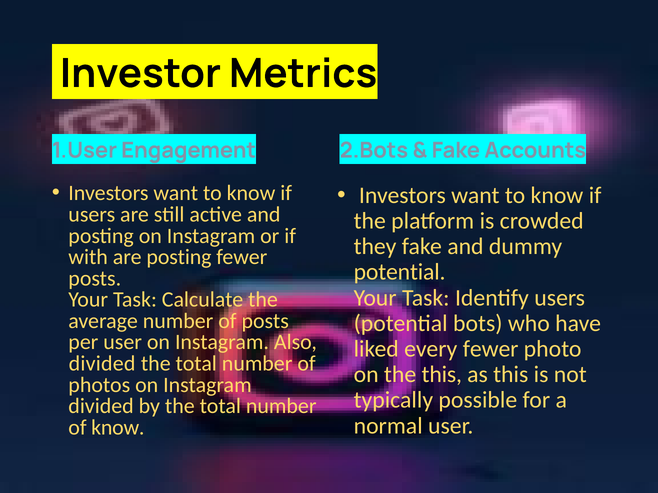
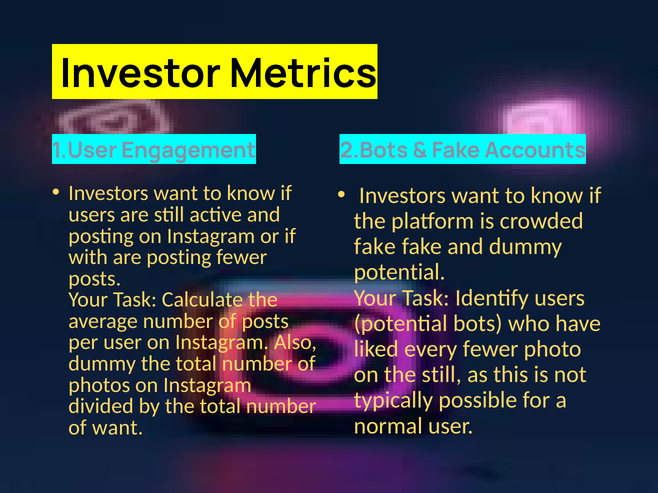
they at (375, 247): they -> fake
divided at (102, 364): divided -> dummy
the this: this -> still
of know: know -> want
